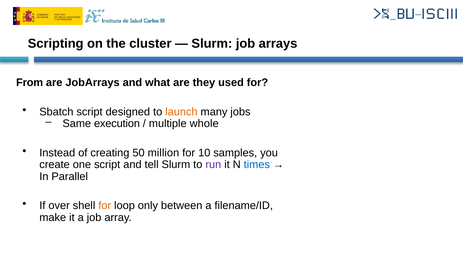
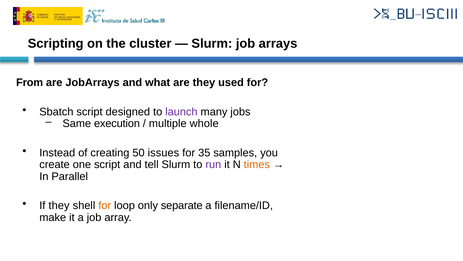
launch colour: orange -> purple
million: million -> issues
10: 10 -> 35
times colour: blue -> orange
If over: over -> they
between: between -> separate
